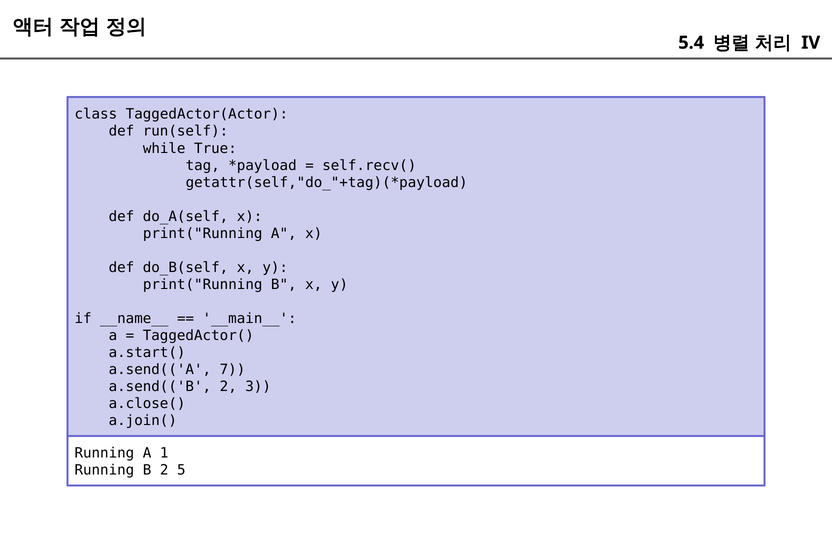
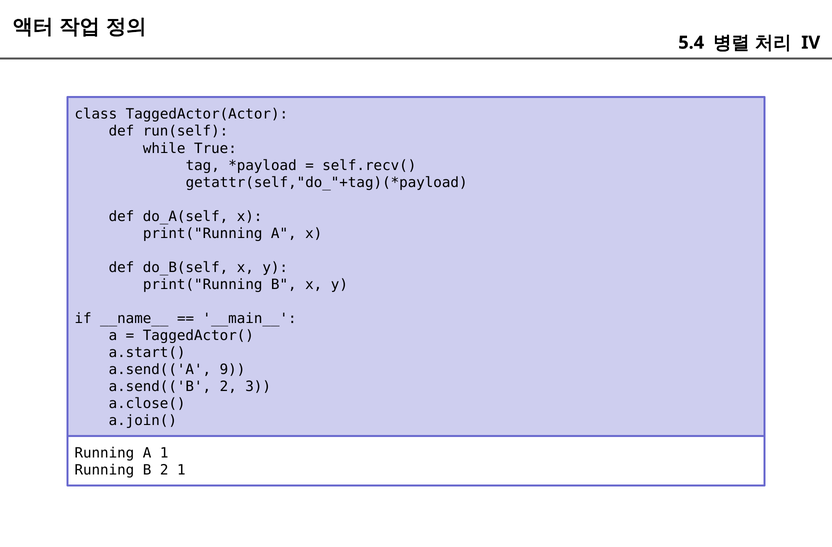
7: 7 -> 9
2 5: 5 -> 1
